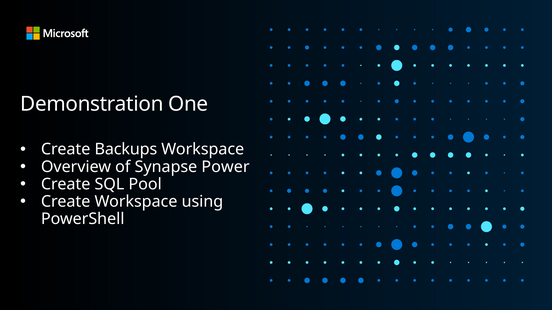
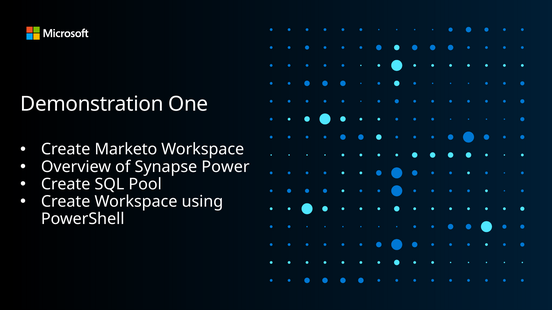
Backups: Backups -> Marketo
